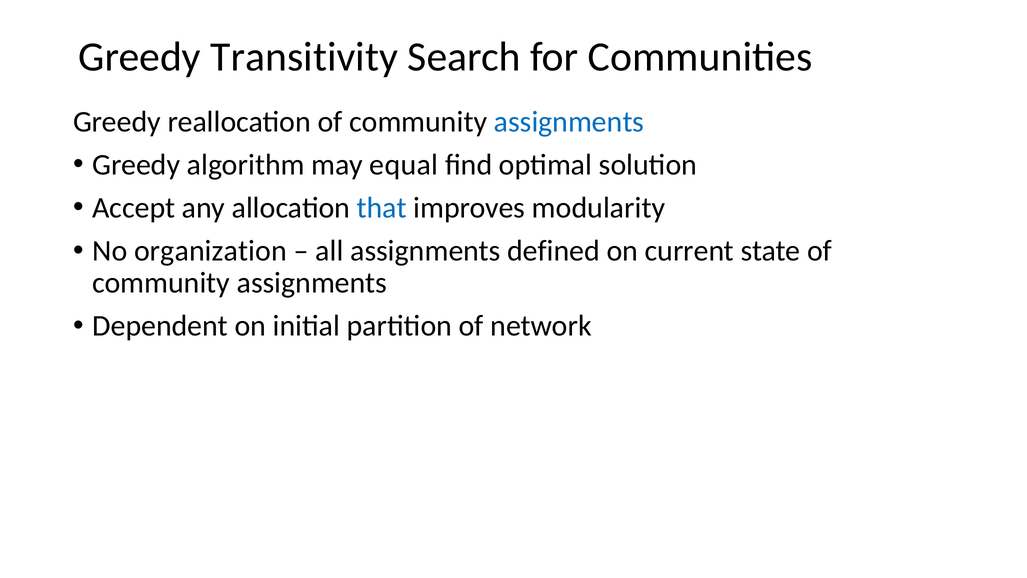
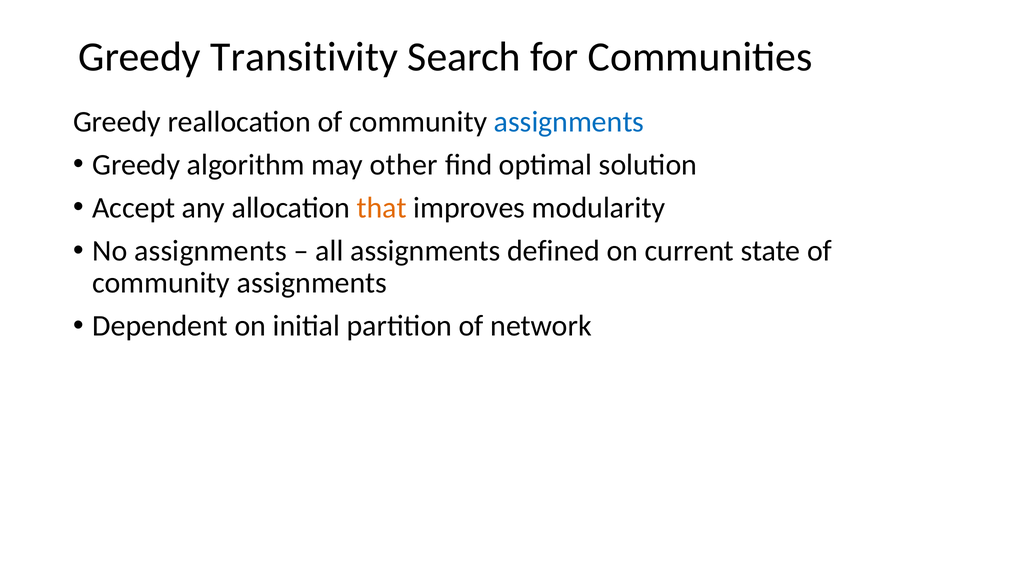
equal: equal -> other
that colour: blue -> orange
No organization: organization -> assignments
